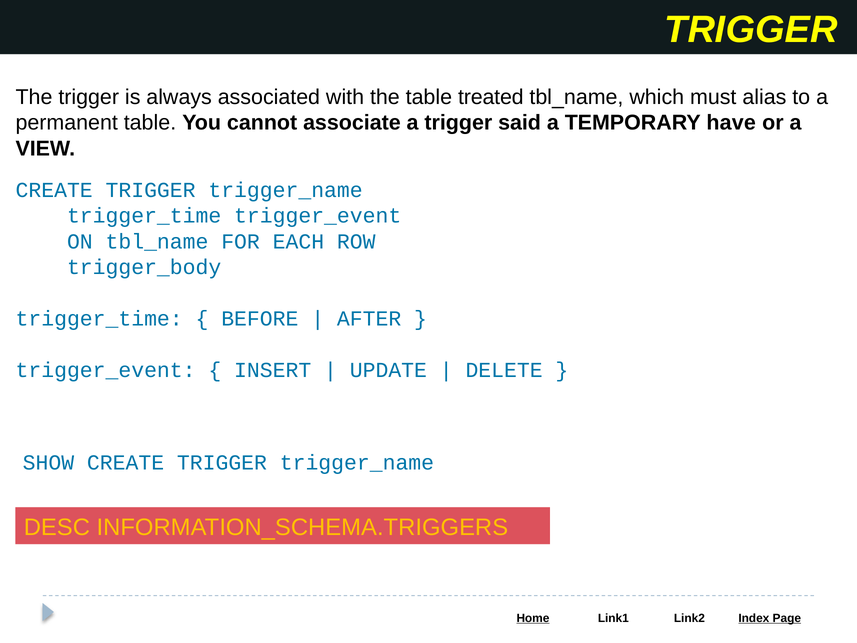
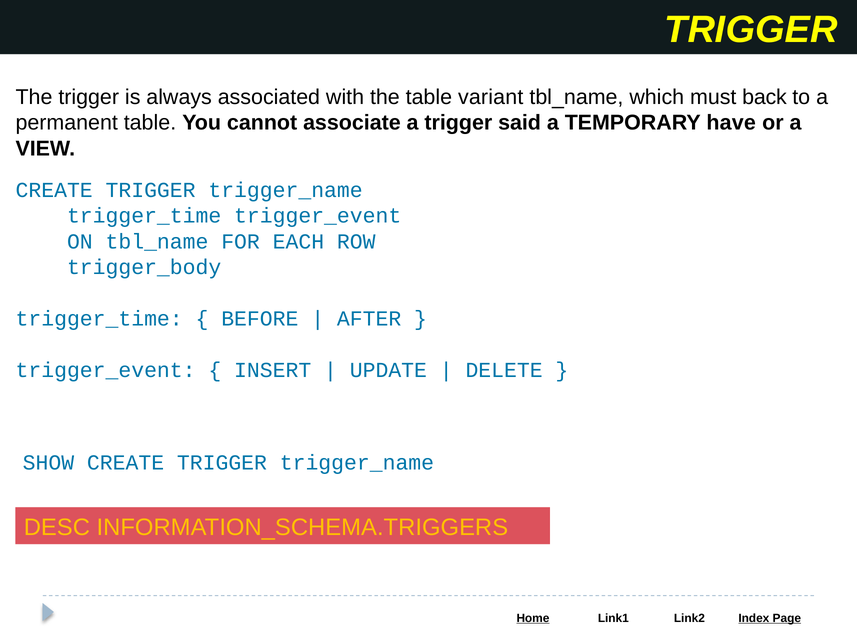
treated: treated -> variant
alias: alias -> back
